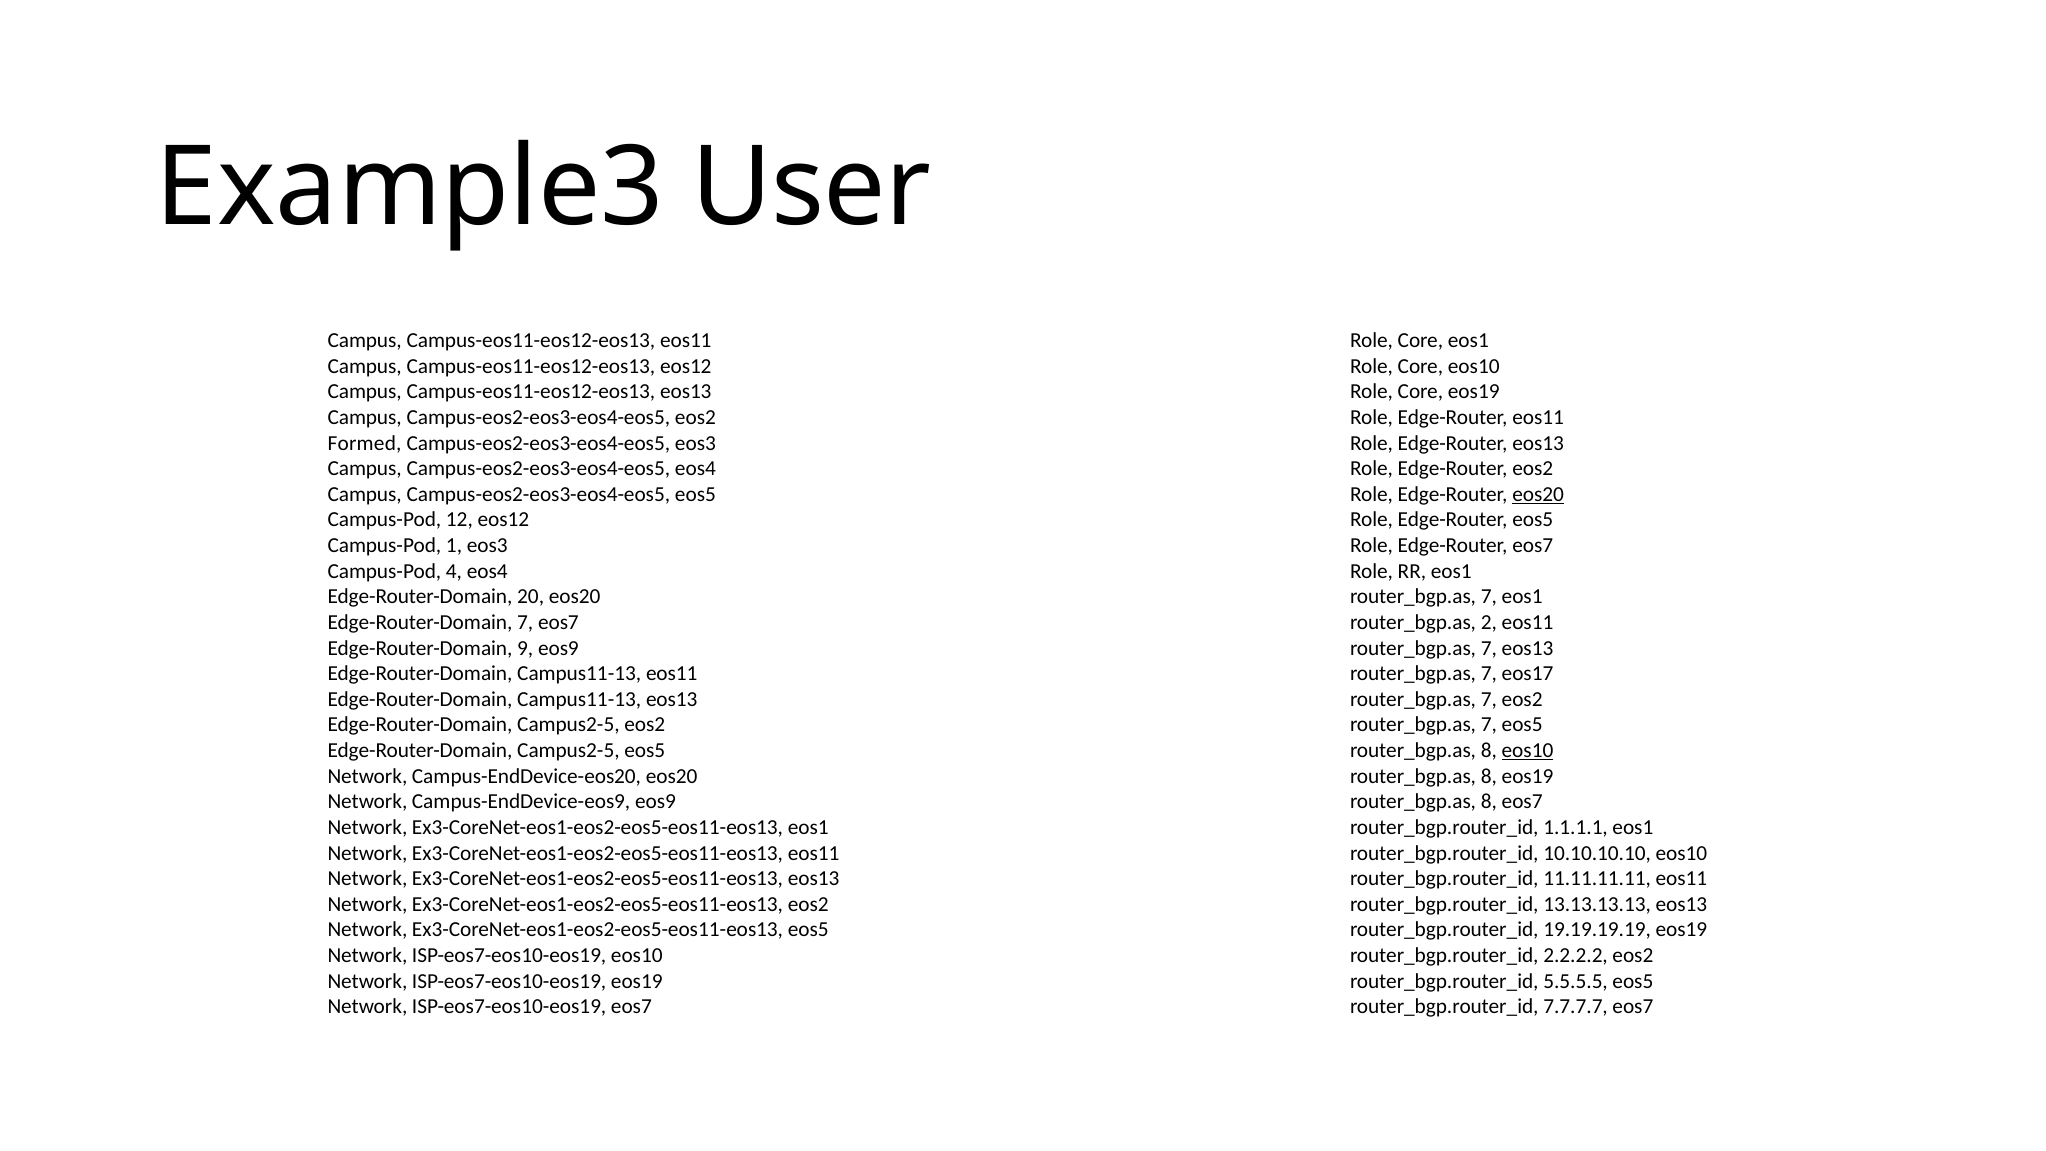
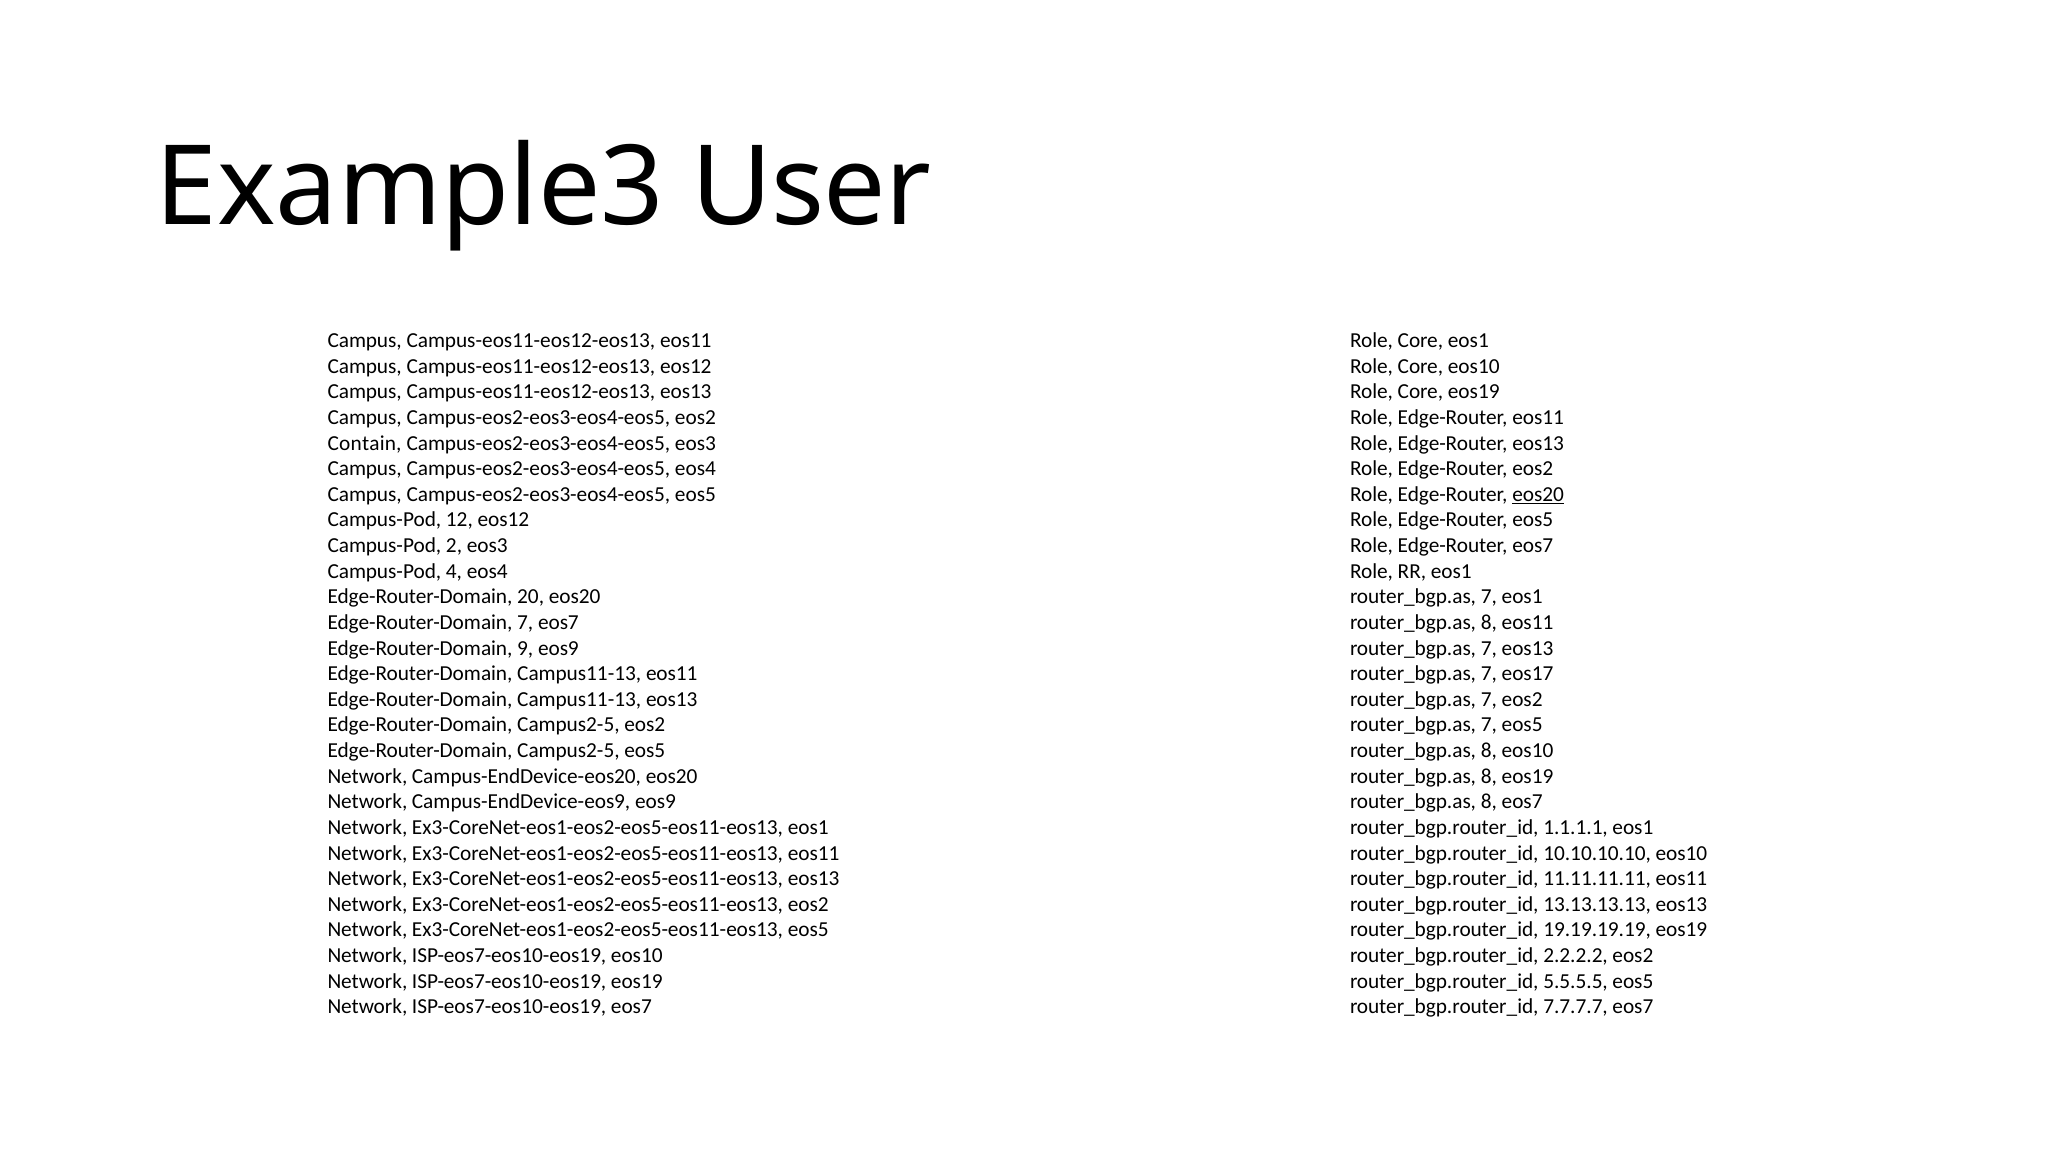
Formed: Formed -> Contain
1: 1 -> 2
2 at (1489, 622): 2 -> 8
eos10 at (1528, 750) underline: present -> none
